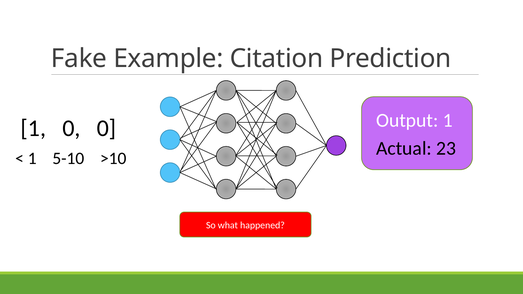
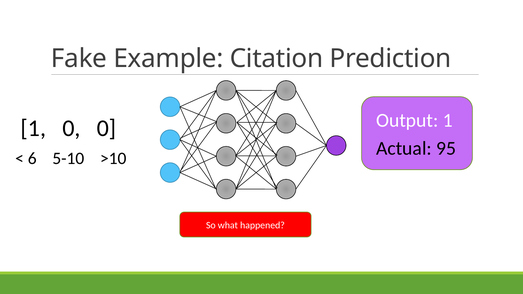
23: 23 -> 95
1 at (32, 158): 1 -> 6
